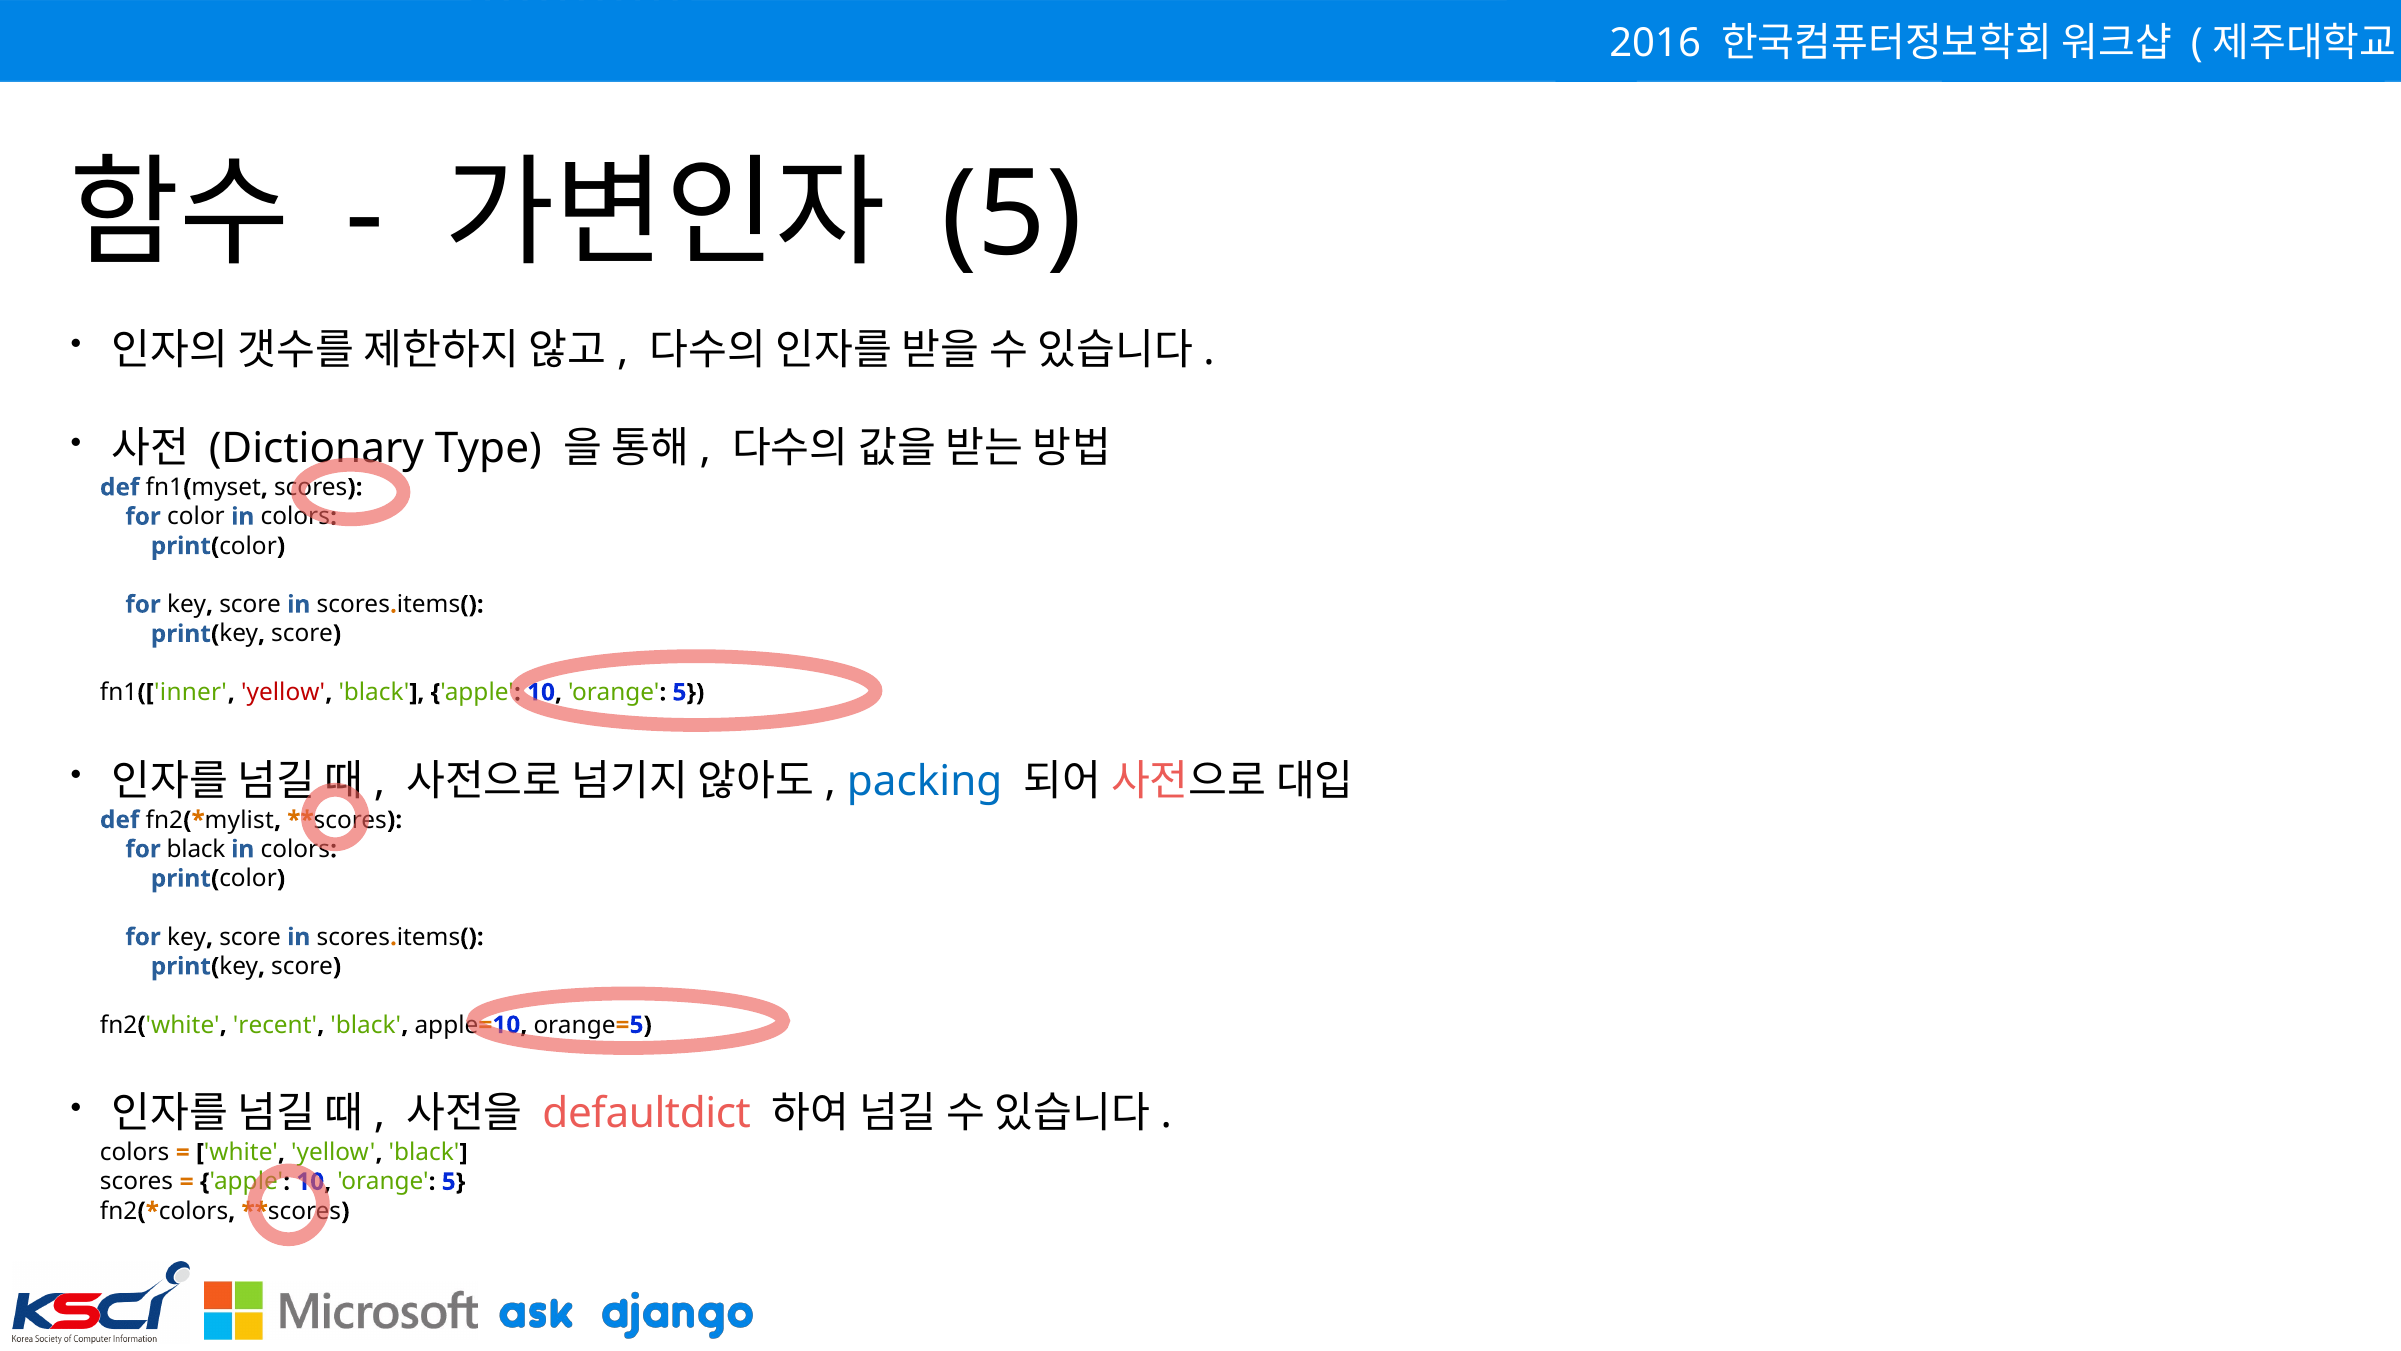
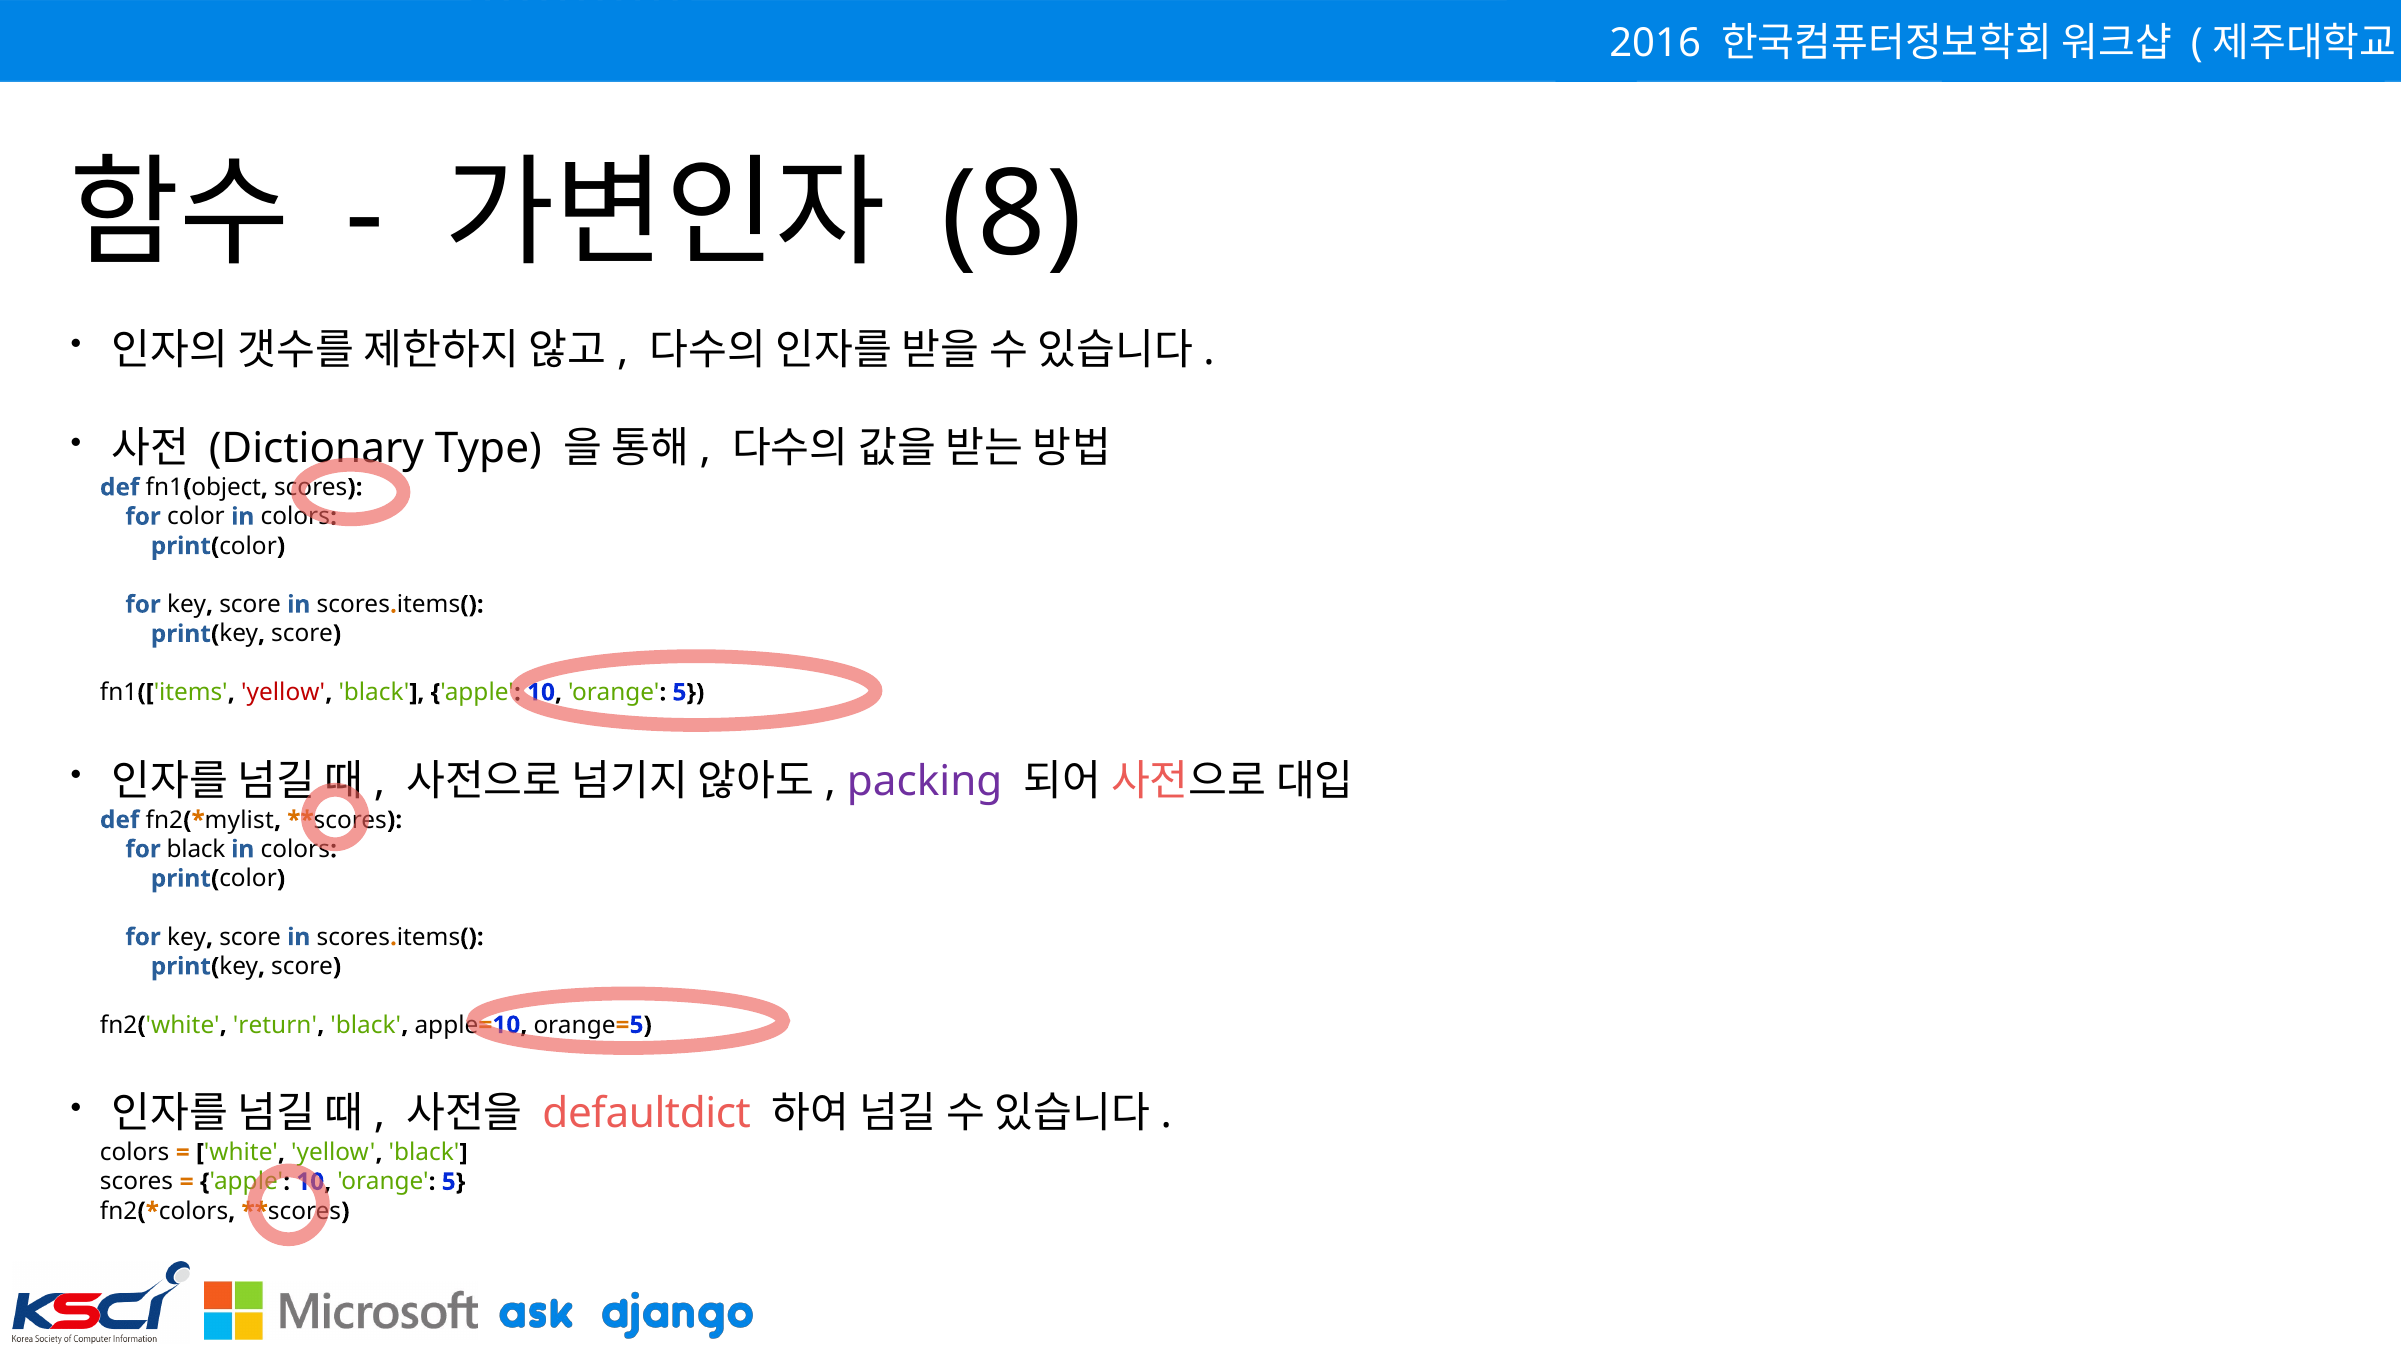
5 at (1012, 215): 5 -> 8
myset: myset -> object
inner at (191, 692): inner -> items
packing colour: blue -> purple
recent: recent -> return
